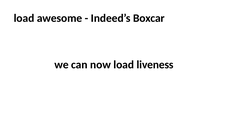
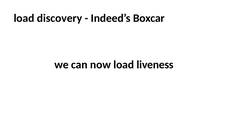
awesome: awesome -> discovery
